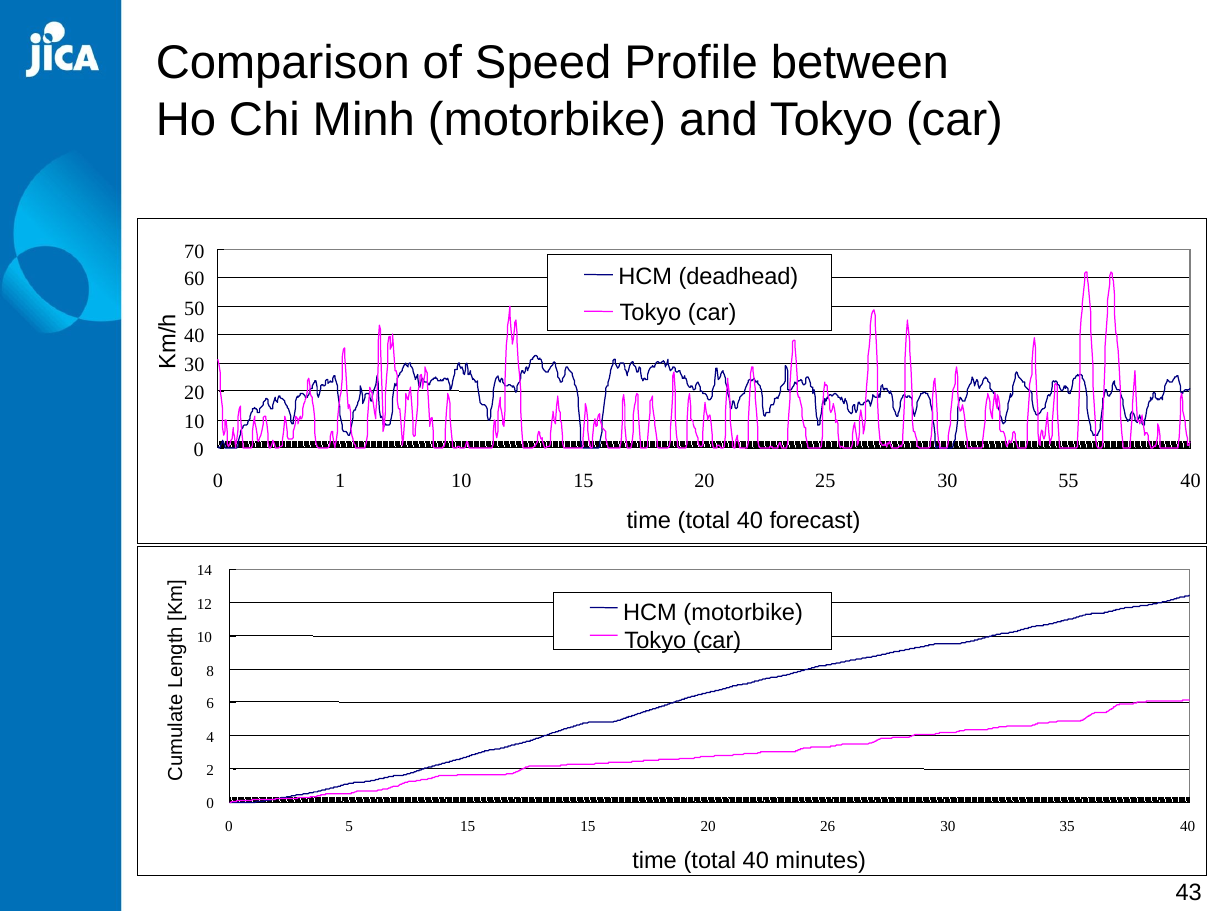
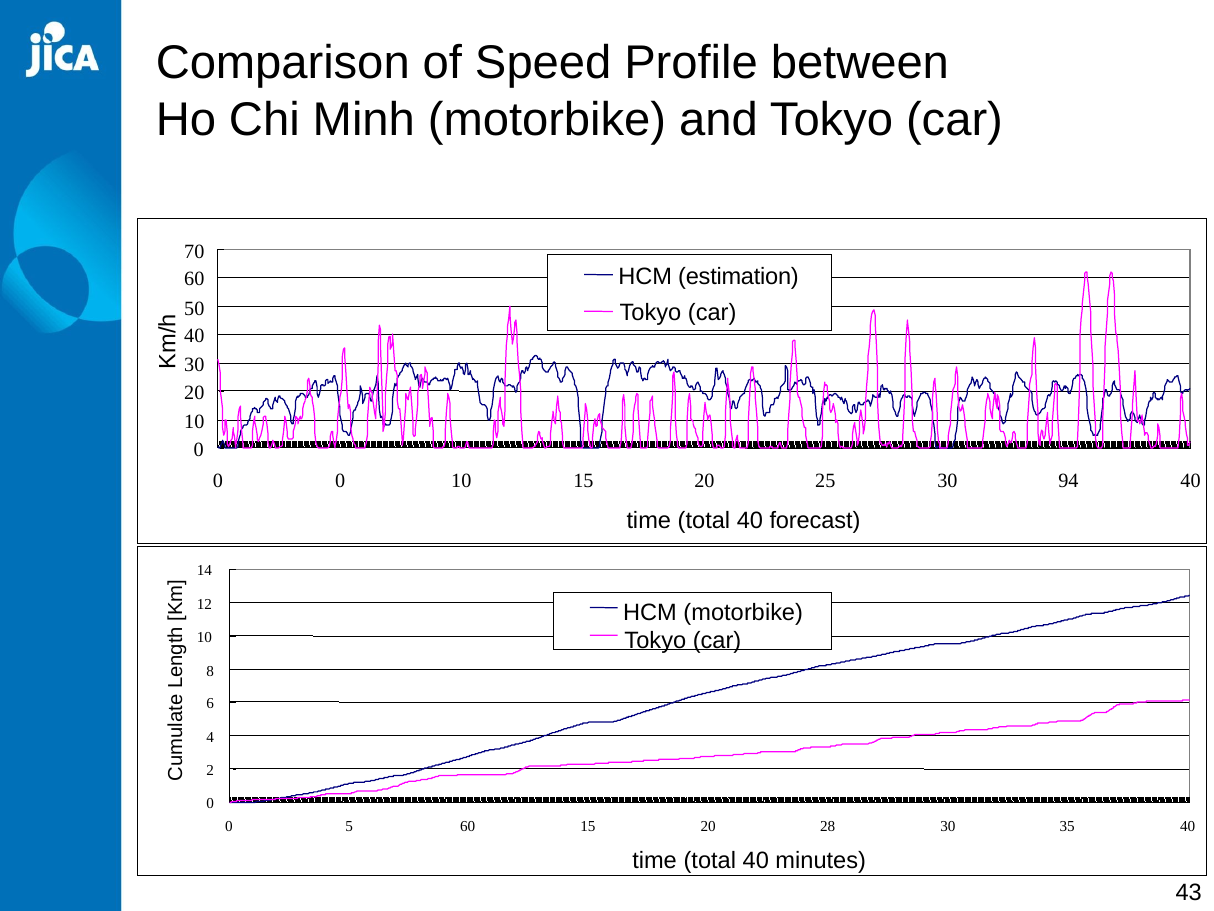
deadhead: deadhead -> estimation
0 1: 1 -> 0
55: 55 -> 94
5 15: 15 -> 60
26: 26 -> 28
